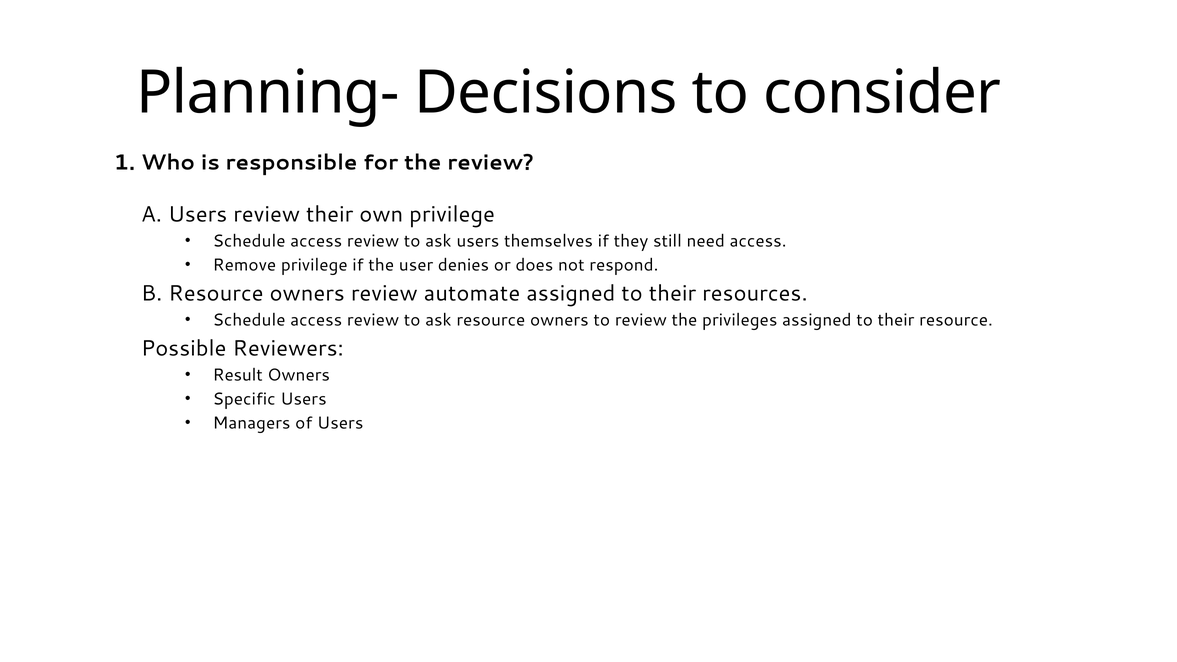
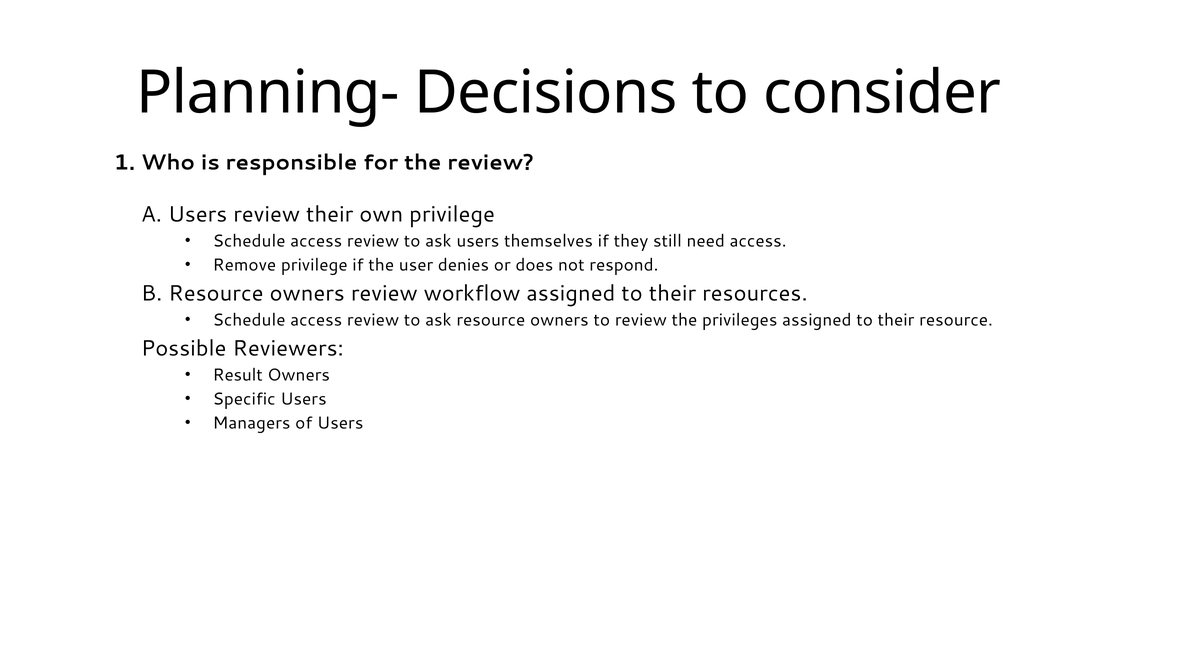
automate: automate -> workflow
